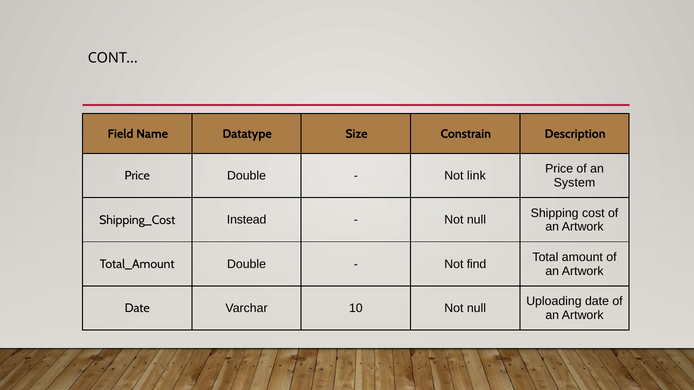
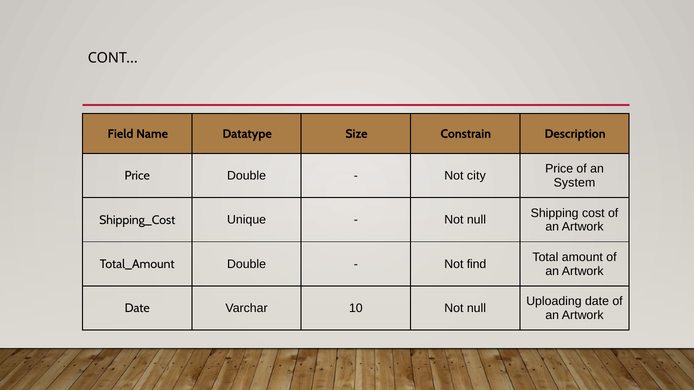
link: link -> city
Instead: Instead -> Unique
